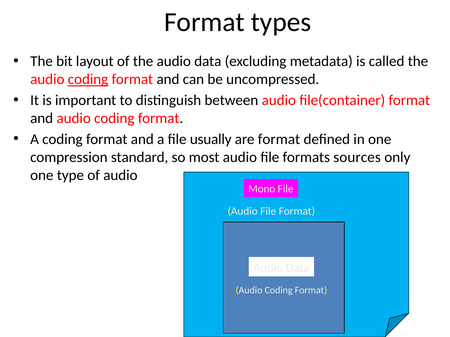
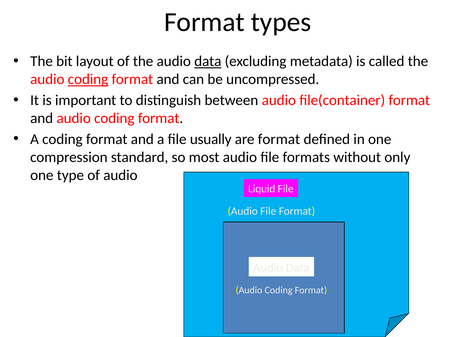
data at (208, 61) underline: none -> present
sources: sources -> without
Mono: Mono -> Liquid
